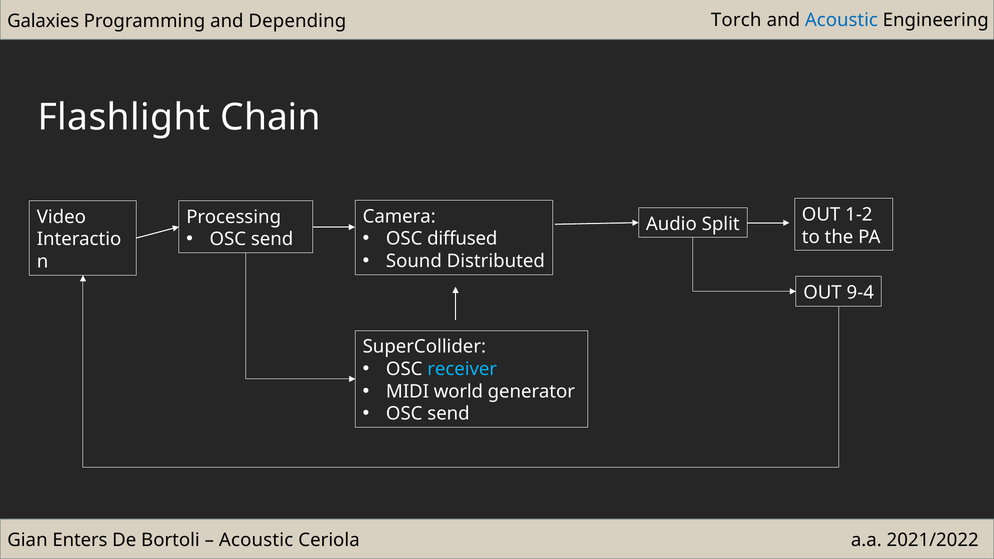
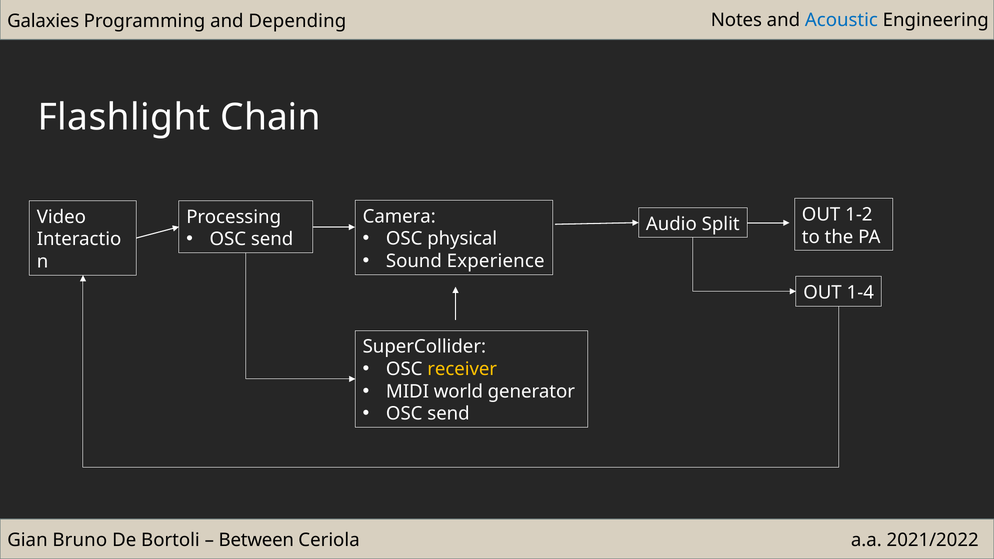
Torch: Torch -> Notes
diffused: diffused -> physical
Distributed: Distributed -> Experience
9-4: 9-4 -> 1-4
receiver colour: light blue -> yellow
Enters: Enters -> Bruno
Acoustic at (256, 540): Acoustic -> Between
